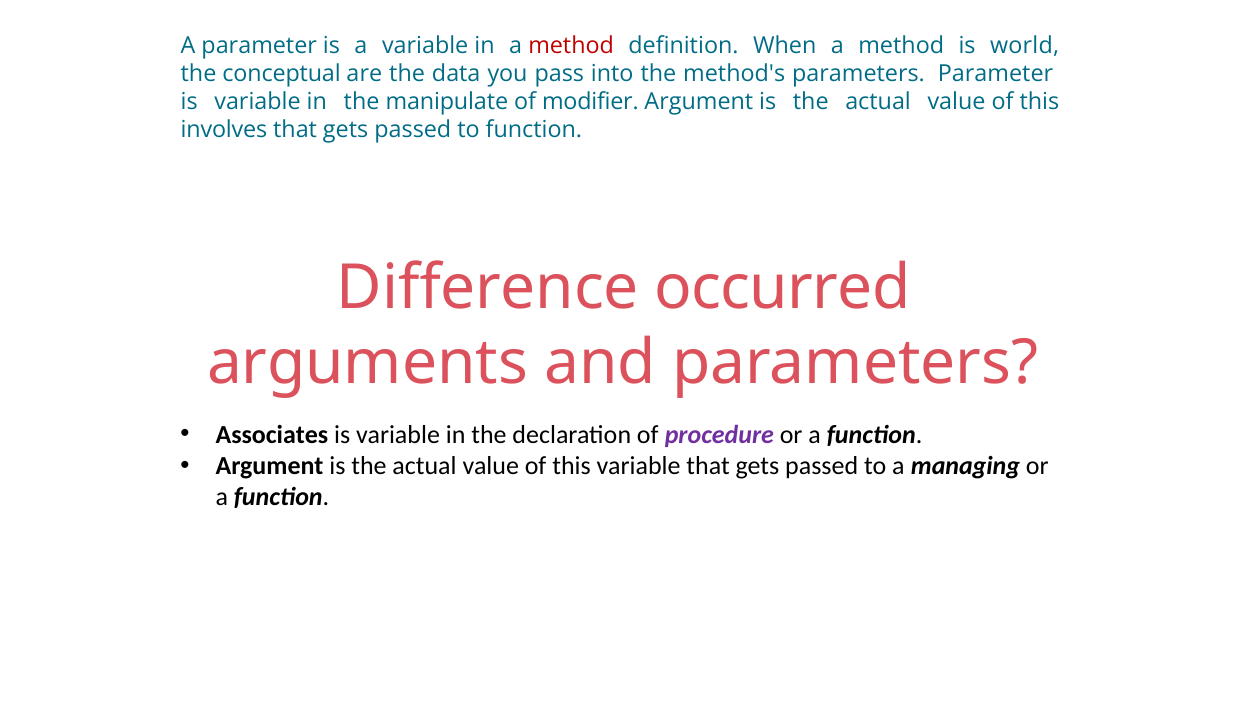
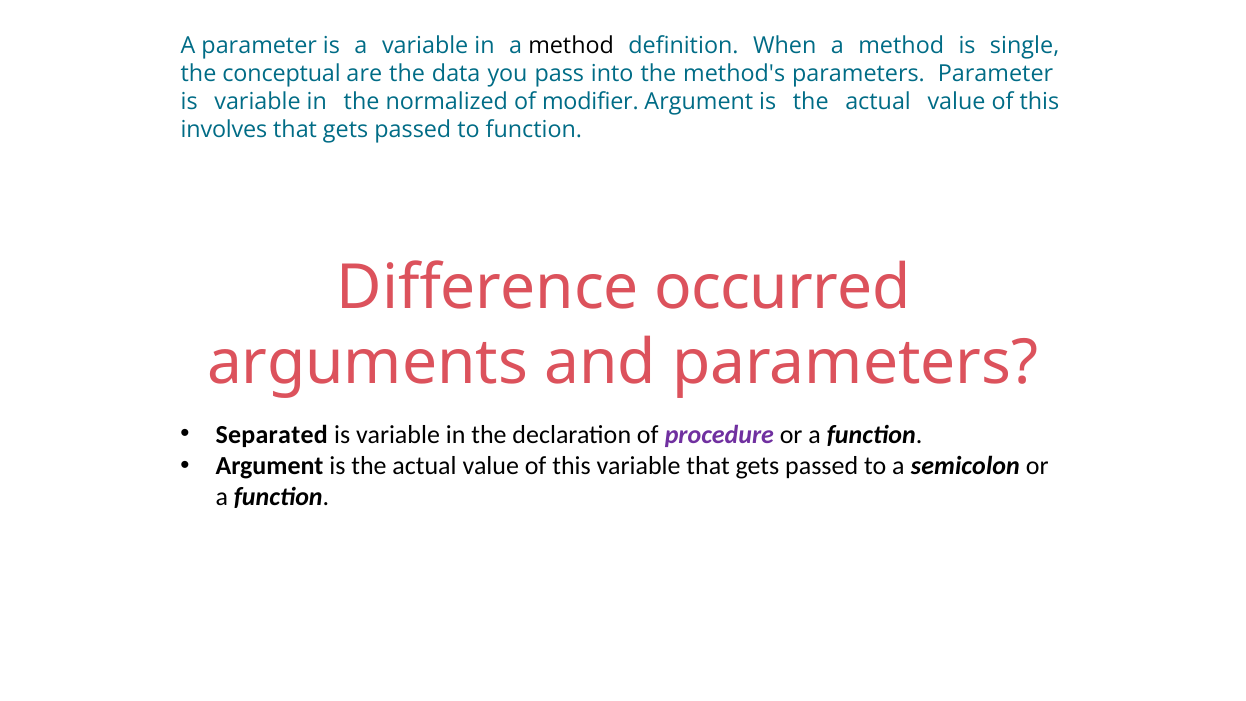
method at (571, 45) colour: red -> black
world: world -> single
manipulate: manipulate -> normalized
Associates: Associates -> Separated
managing: managing -> semicolon
